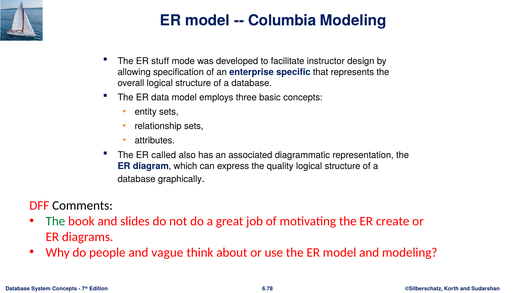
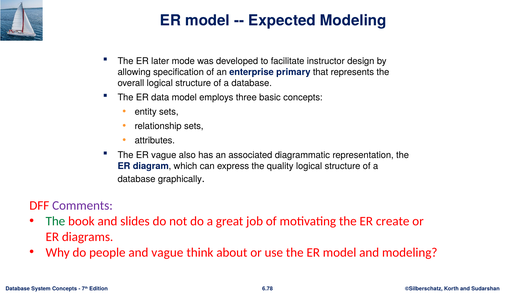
Columbia: Columbia -> Expected
stuff: stuff -> later
specific: specific -> primary
ER called: called -> vague
Comments colour: black -> purple
